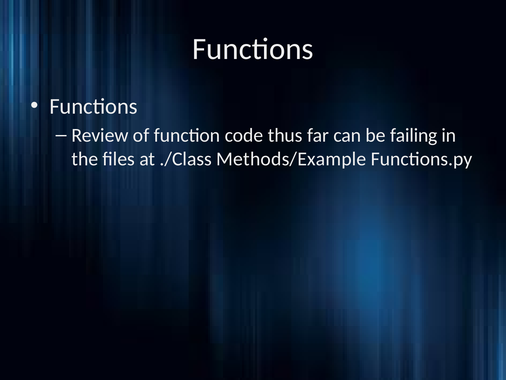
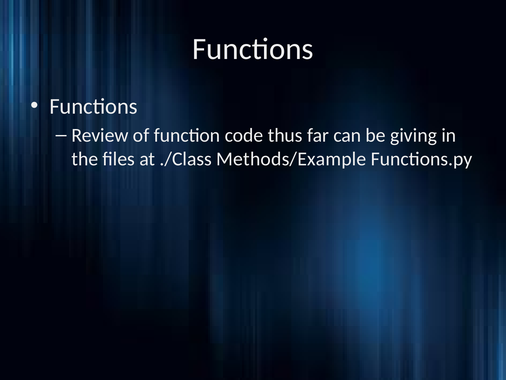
failing: failing -> giving
